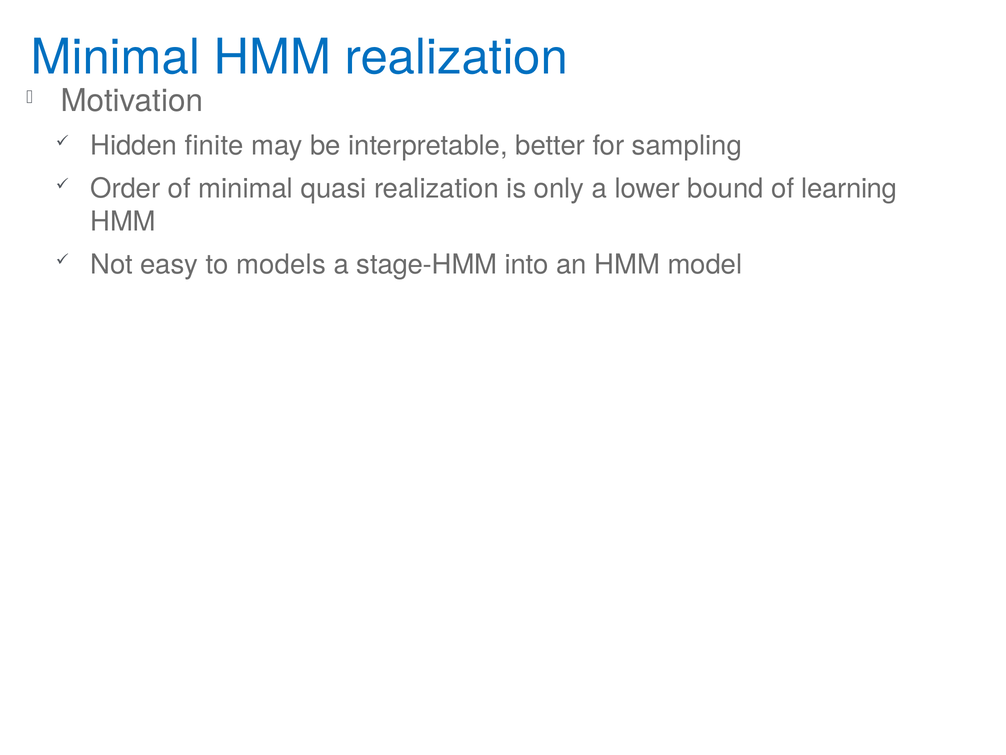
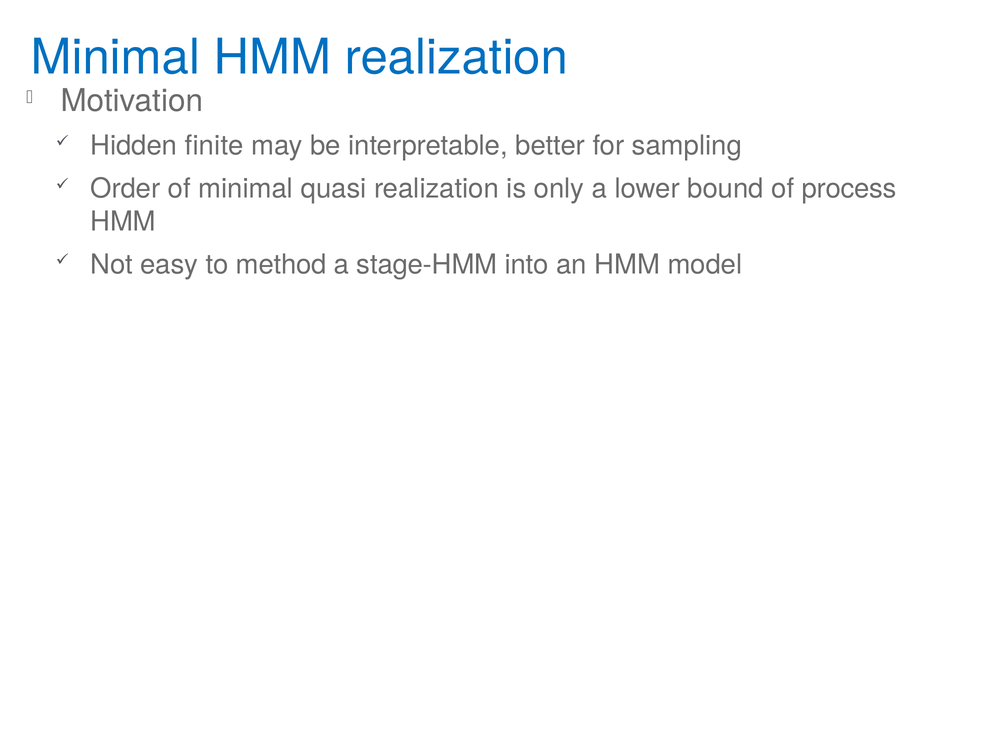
learning: learning -> process
models: models -> method
